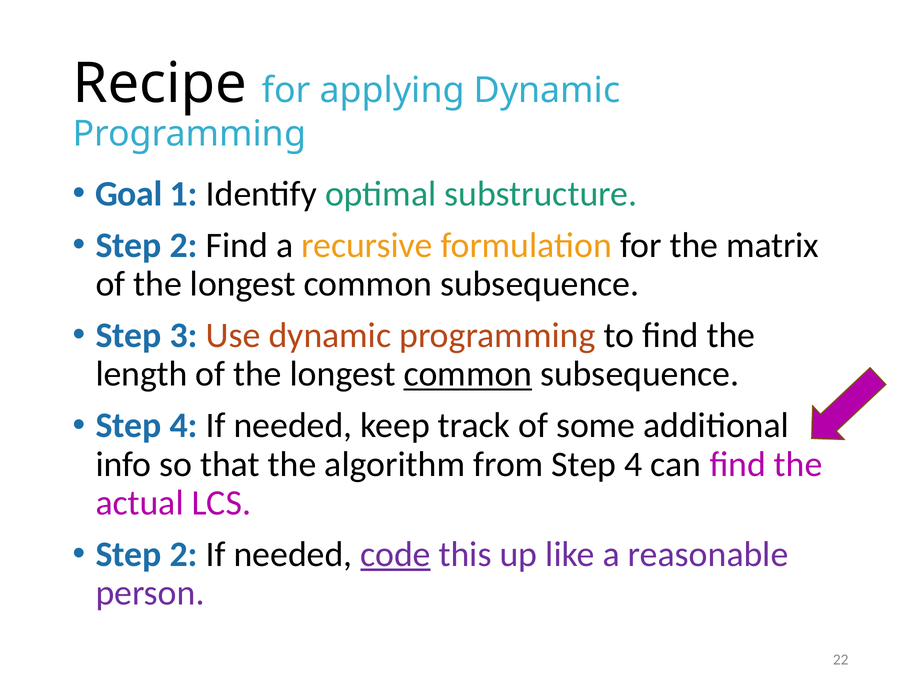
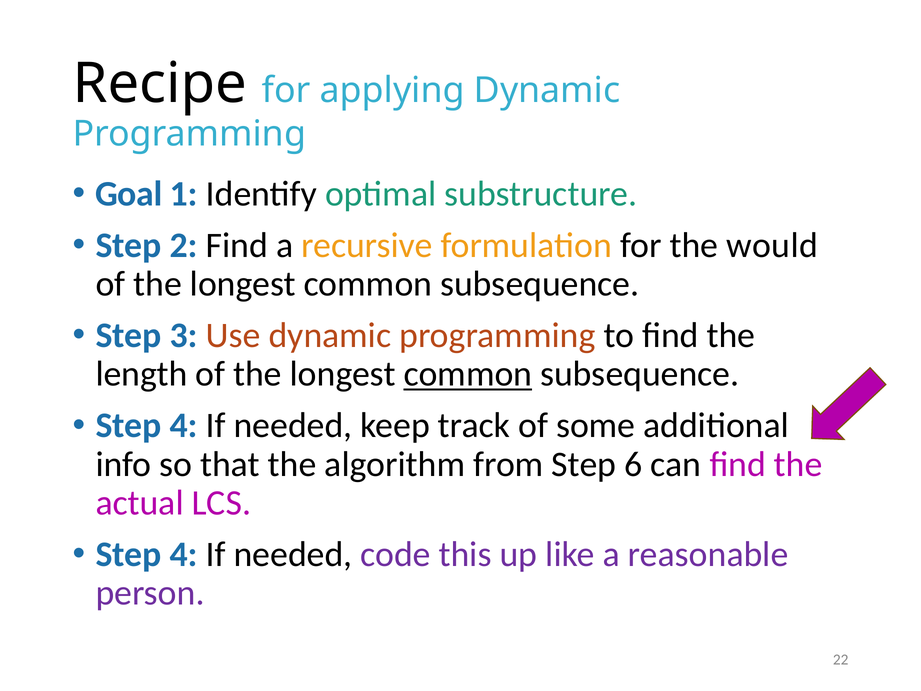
matrix: matrix -> would
from Step 4: 4 -> 6
2 at (184, 554): 2 -> 4
code underline: present -> none
